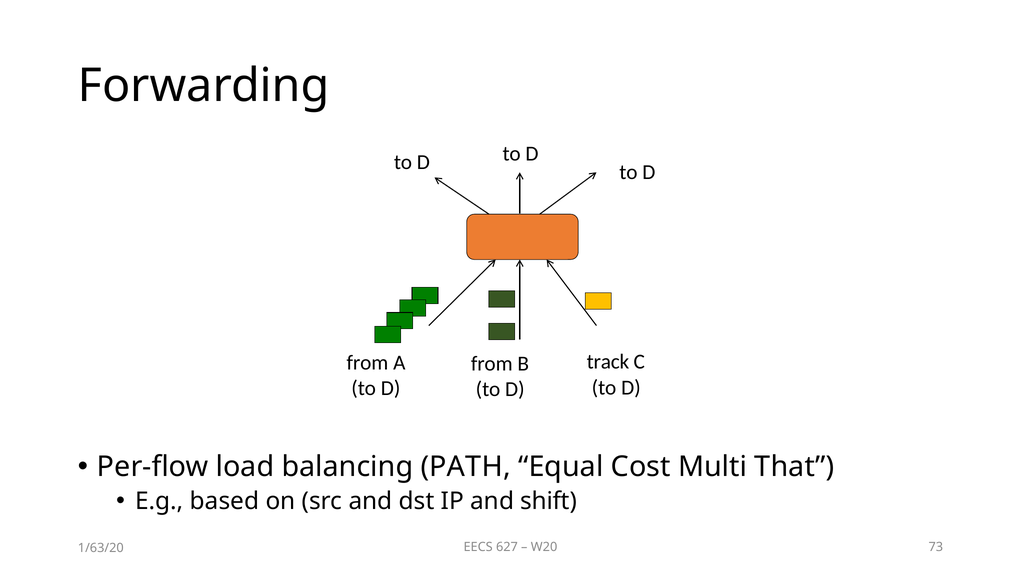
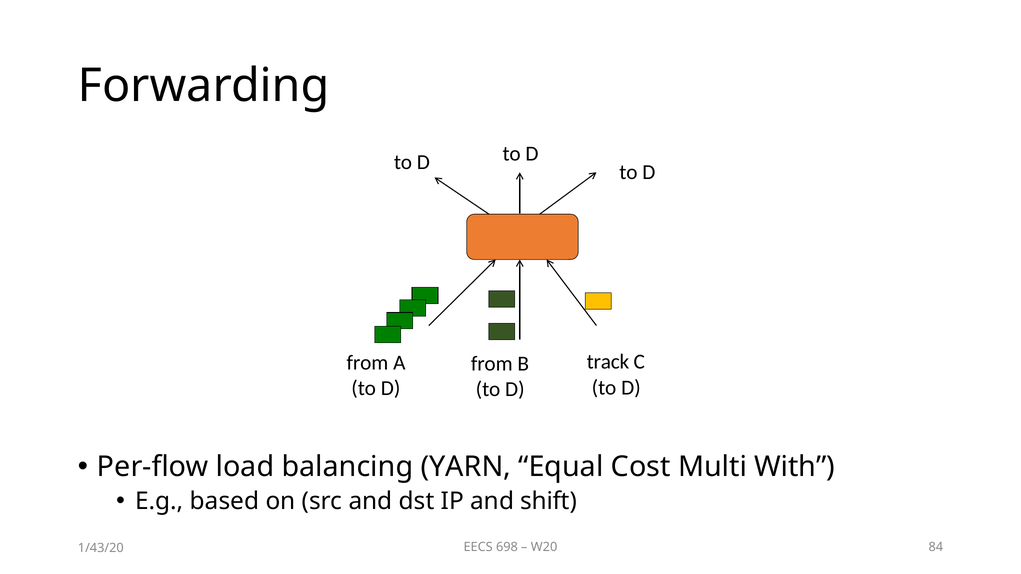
PATH: PATH -> YARN
That: That -> With
627: 627 -> 698
73: 73 -> 84
1/63/20: 1/63/20 -> 1/43/20
